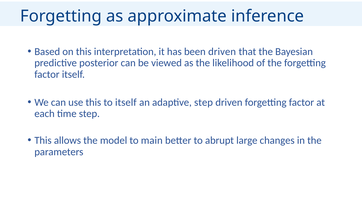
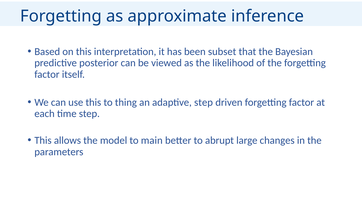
been driven: driven -> subset
to itself: itself -> thing
